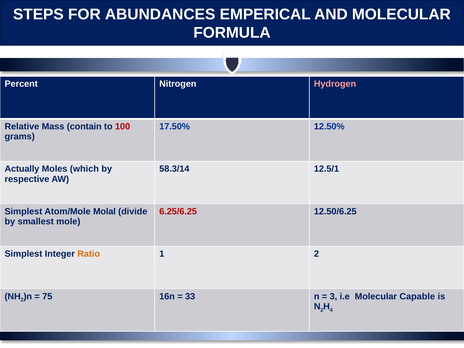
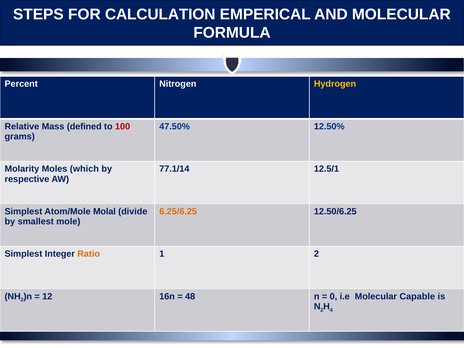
ABUNDANCES: ABUNDANCES -> CALCULATION
Hydrogen colour: pink -> yellow
contain: contain -> defined
17.50%: 17.50% -> 47.50%
Actually: Actually -> Molarity
58.3/14: 58.3/14 -> 77.1/14
6.25/6.25 colour: red -> orange
75: 75 -> 12
33: 33 -> 48
3: 3 -> 0
